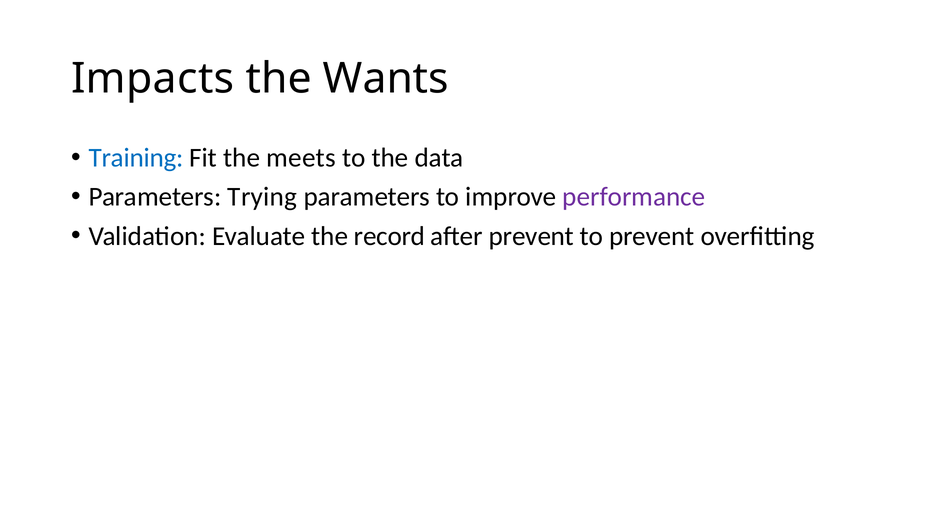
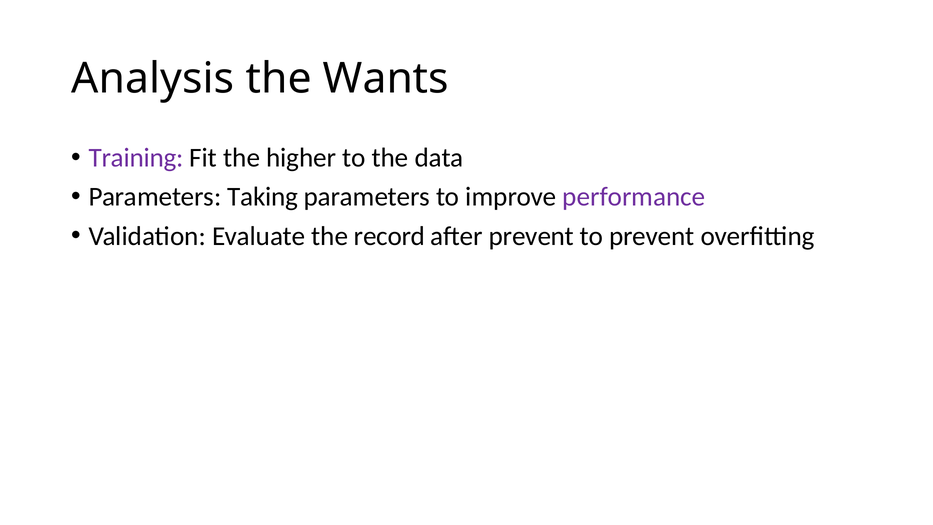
Impacts: Impacts -> Analysis
Training colour: blue -> purple
meets: meets -> higher
Trying: Trying -> Taking
